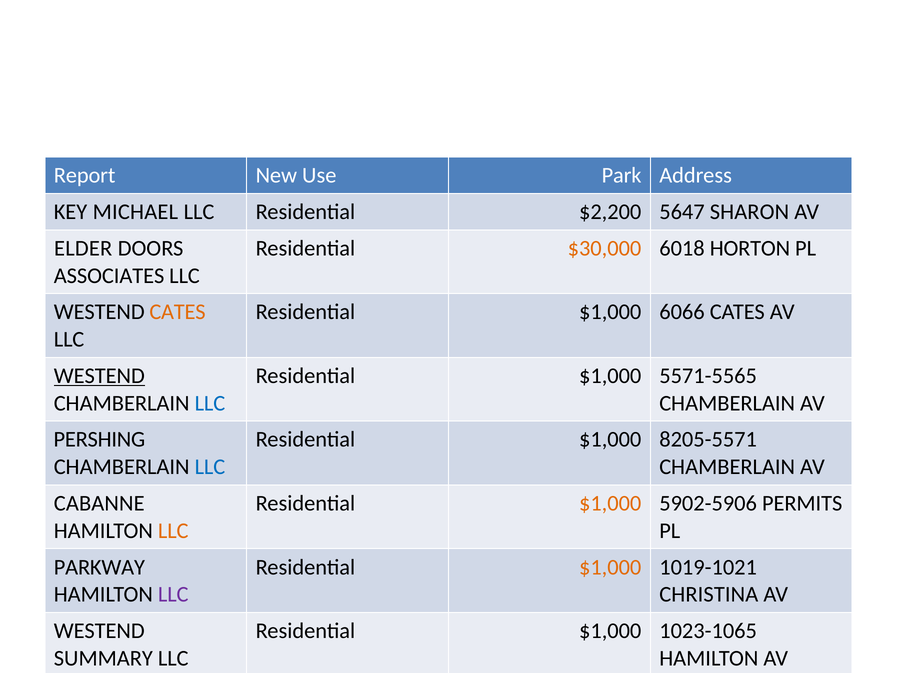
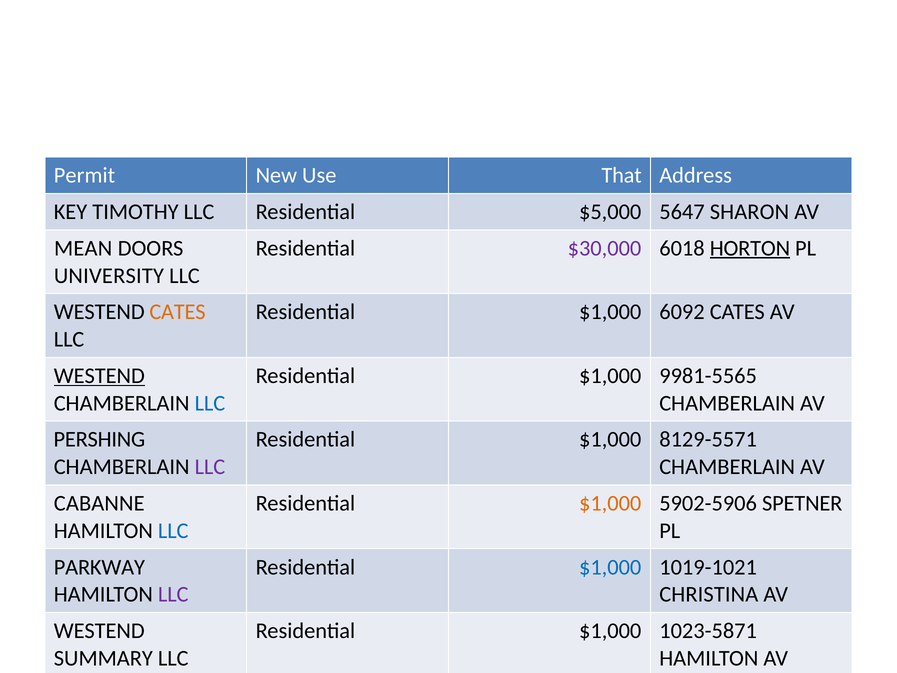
Report: Report -> Permit
Park: Park -> That
MICHAEL: MICHAEL -> TIMOTHY
$2,200: $2,200 -> $5,000
ELDER: ELDER -> MEAN
$30,000 colour: orange -> purple
HORTON underline: none -> present
ASSOCIATES at (109, 276): ASSOCIATES -> UNIVERSITY
6066: 6066 -> 6092
5571-5565: 5571-5565 -> 9981-5565
8205-5571: 8205-5571 -> 8129-5571
LLC at (210, 467) colour: blue -> purple
PERMITS: PERMITS -> SPETNER
LLC at (173, 531) colour: orange -> blue
$1,000 at (610, 567) colour: orange -> blue
1023-1065: 1023-1065 -> 1023-5871
